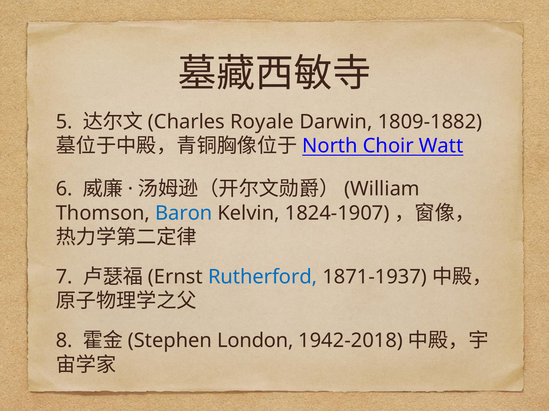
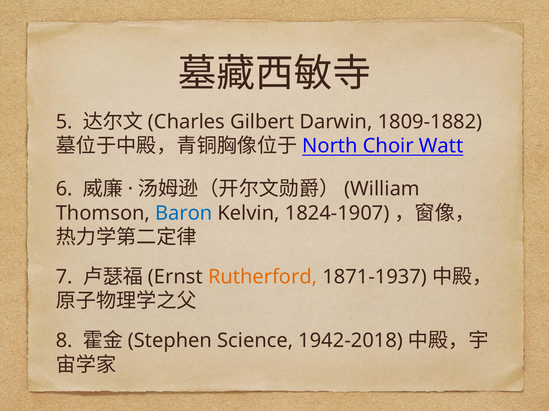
Royale: Royale -> Gilbert
Rutherford colour: blue -> orange
London: London -> Science
